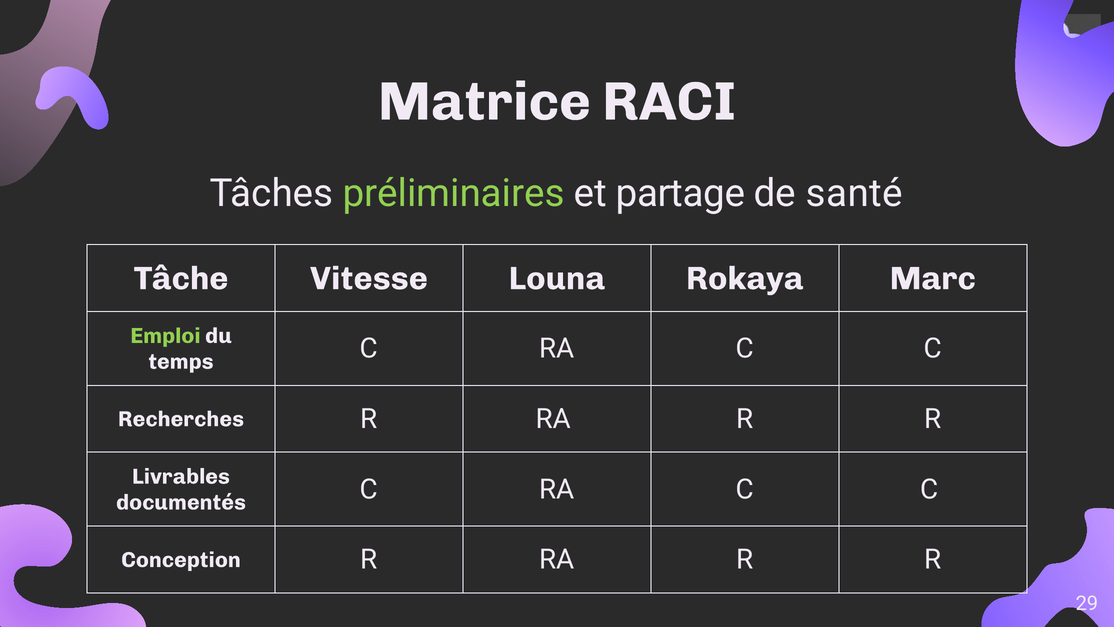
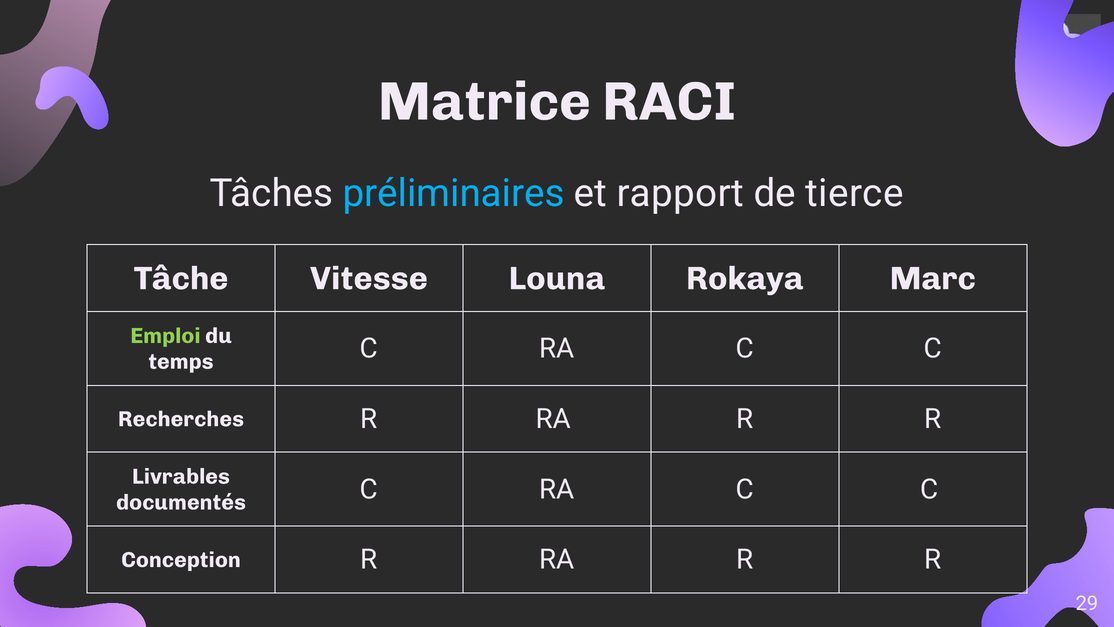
préliminaires colour: light green -> light blue
partage: partage -> rapport
santé: santé -> tierce
